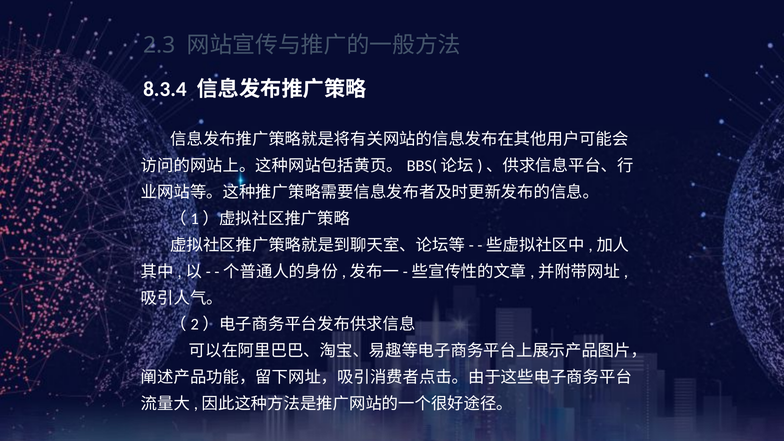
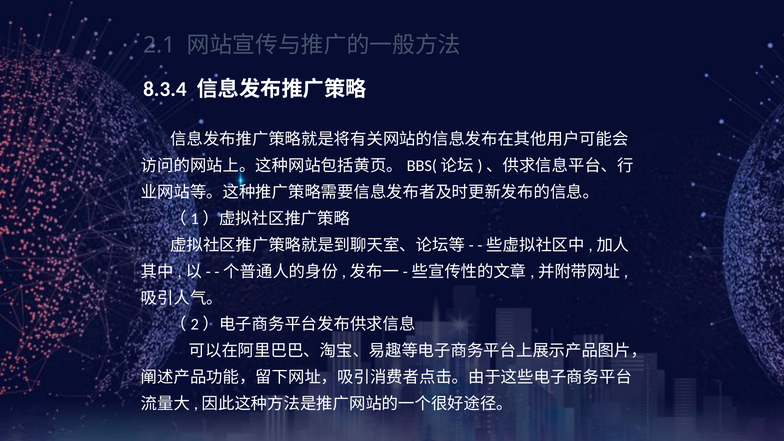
2.3: 2.3 -> 2.1
